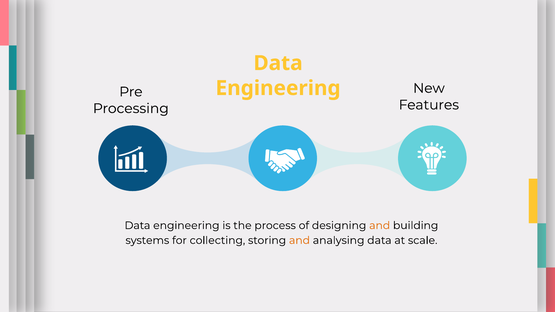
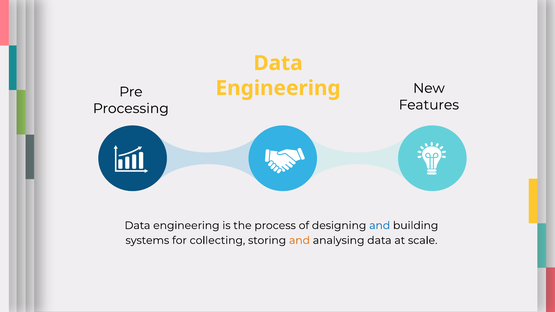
and at (380, 226) colour: orange -> blue
